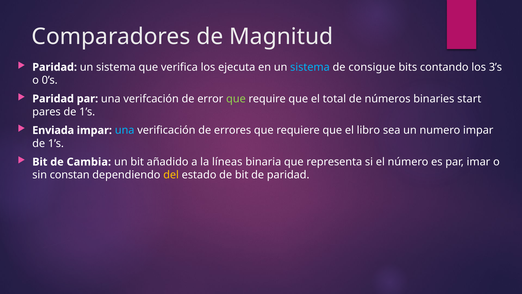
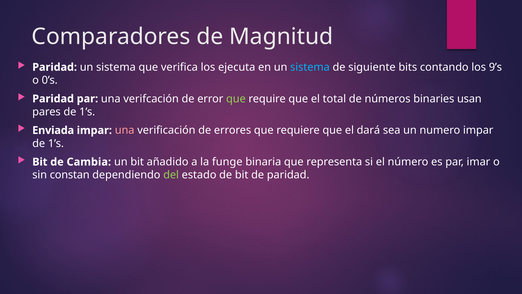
consigue: consigue -> siguiente
3’s: 3’s -> 9’s
start: start -> usan
una at (125, 130) colour: light blue -> pink
libro: libro -> dará
líneas: líneas -> funge
del colour: yellow -> light green
